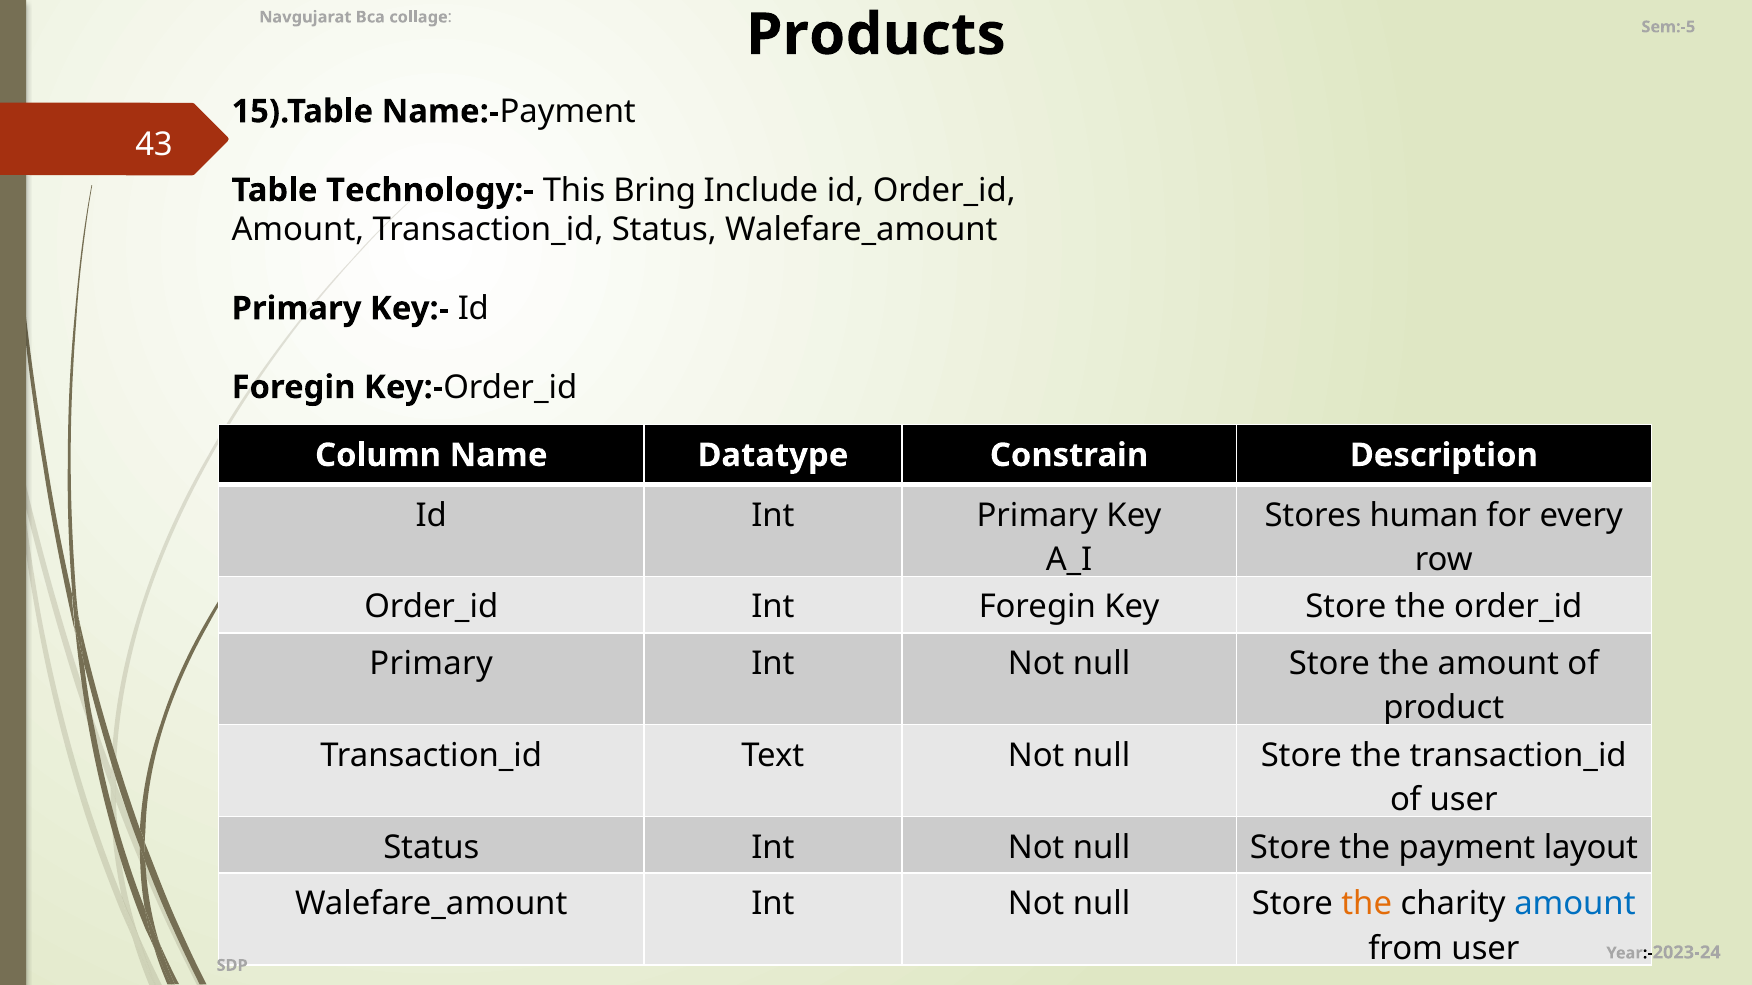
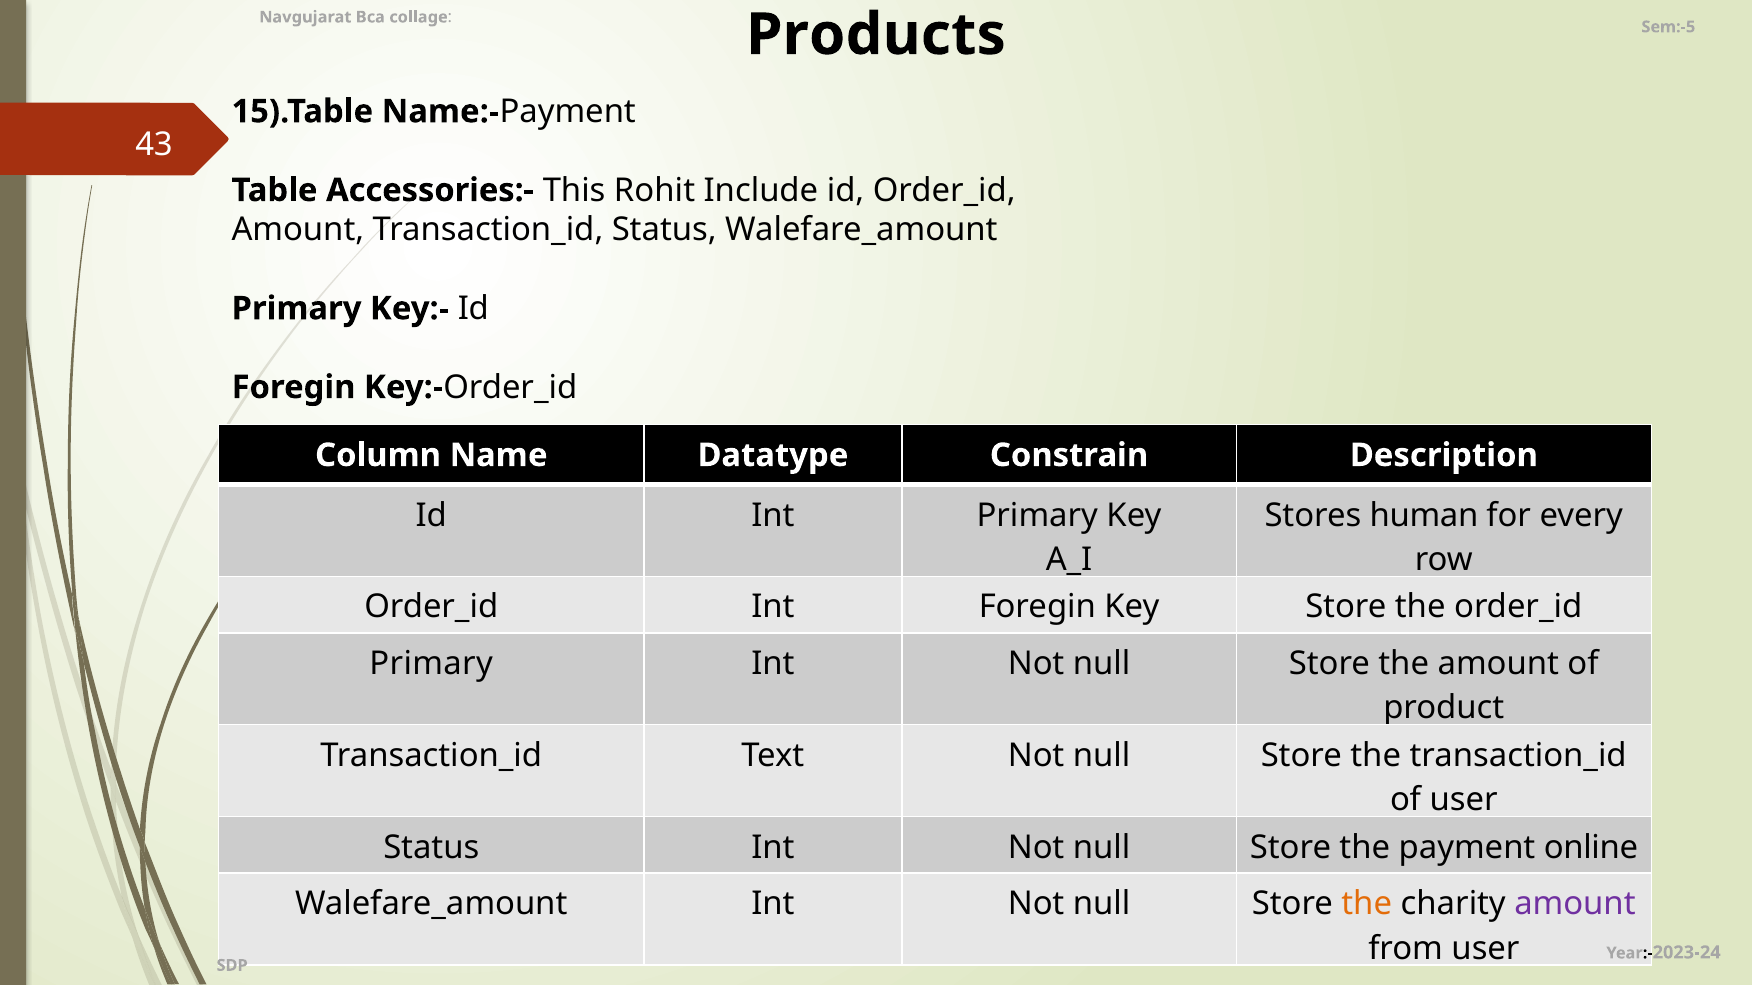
Technology:-: Technology:- -> Accessories:-
Bring: Bring -> Rohit
layout: layout -> online
amount at (1575, 904) colour: blue -> purple
